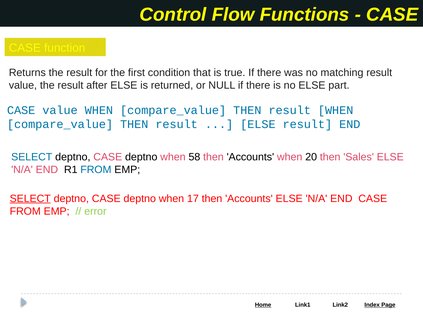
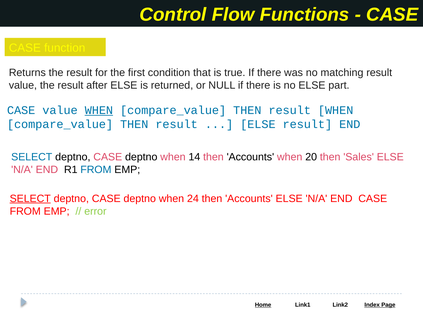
WHEN at (99, 110) underline: none -> present
58: 58 -> 14
17: 17 -> 24
